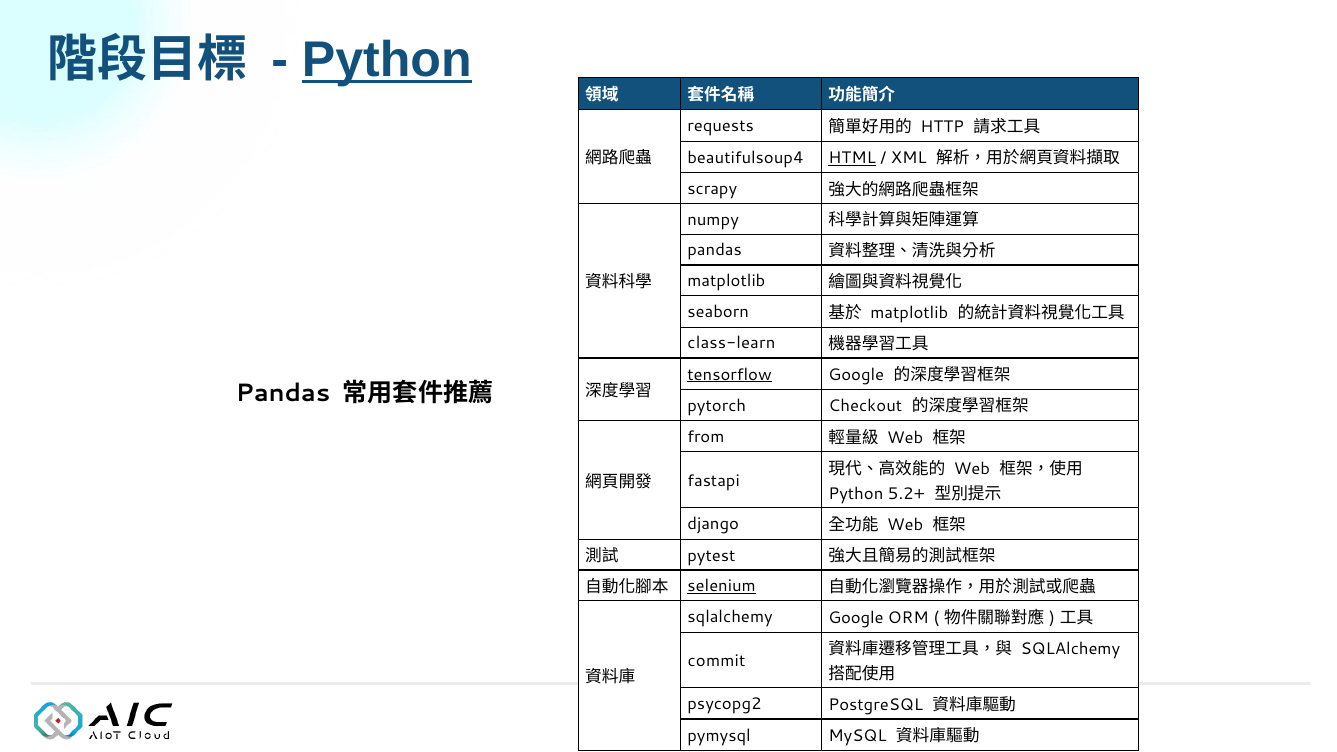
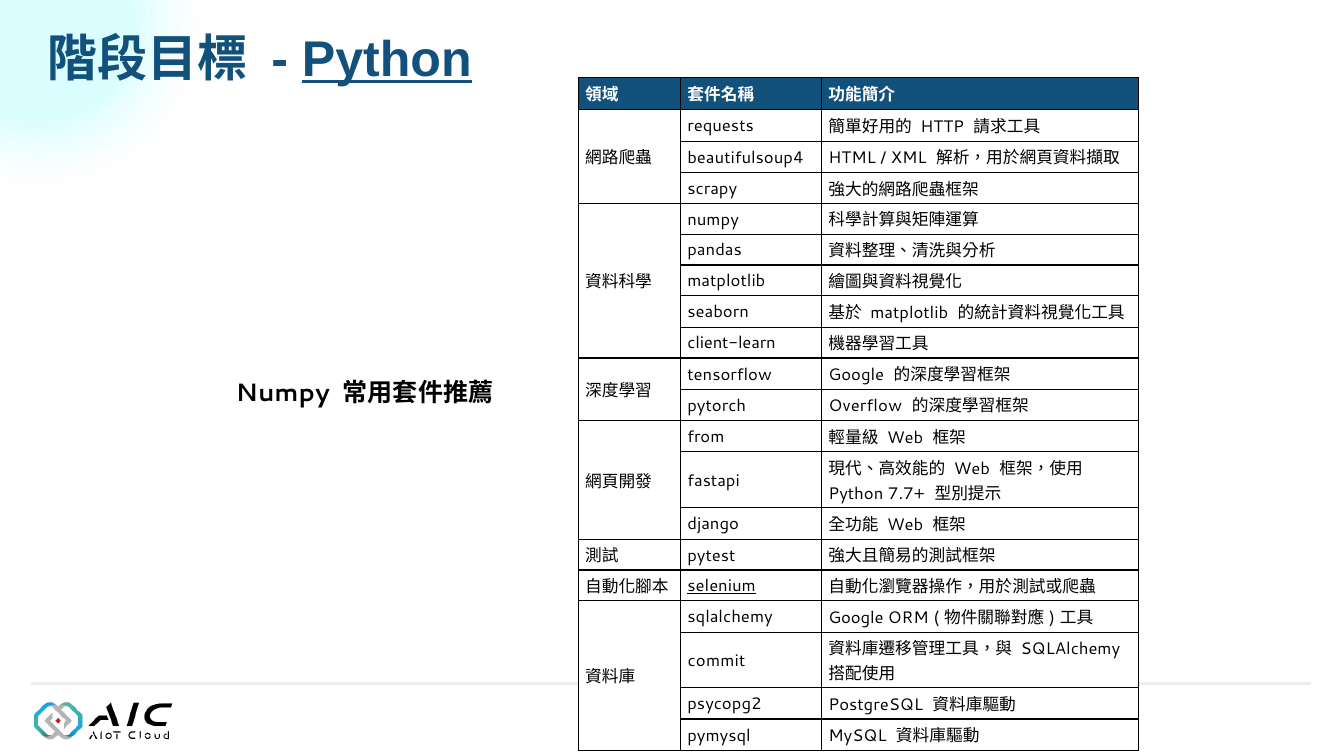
HTML underline: present -> none
class-learn: class-learn -> client-learn
tensorflow underline: present -> none
Pandas at (283, 393): Pandas -> Numpy
Checkout: Checkout -> Overflow
5.2+: 5.2+ -> 7.7+
